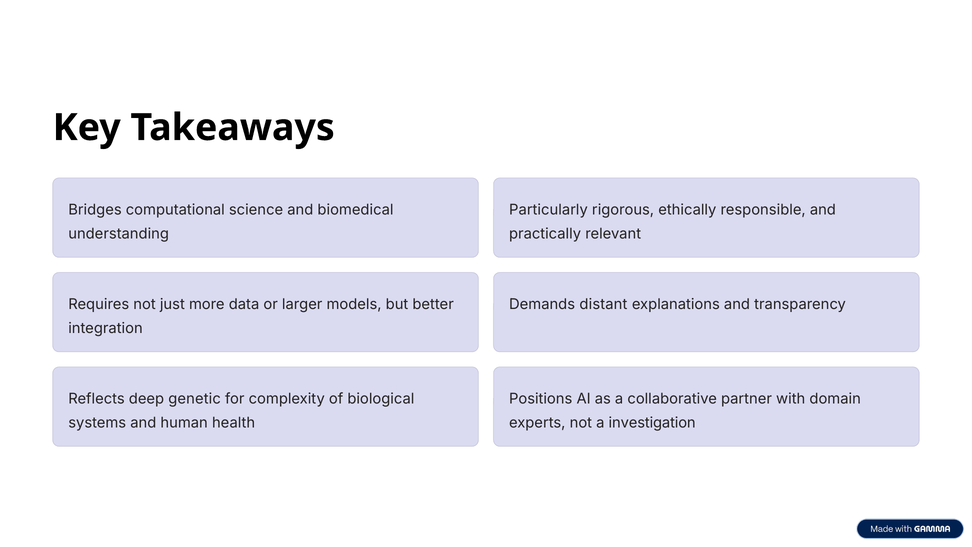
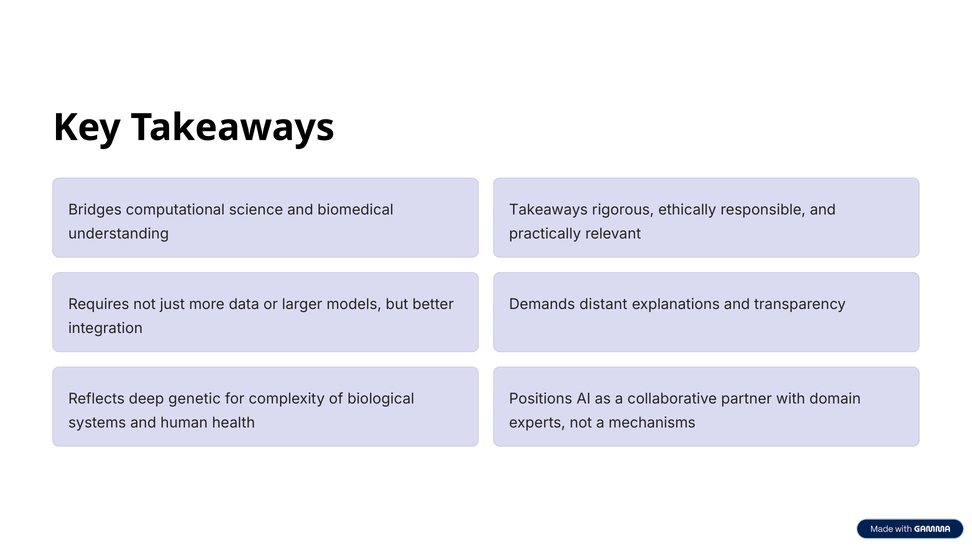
Particularly at (548, 210): Particularly -> Takeaways
investigation: investigation -> mechanisms
